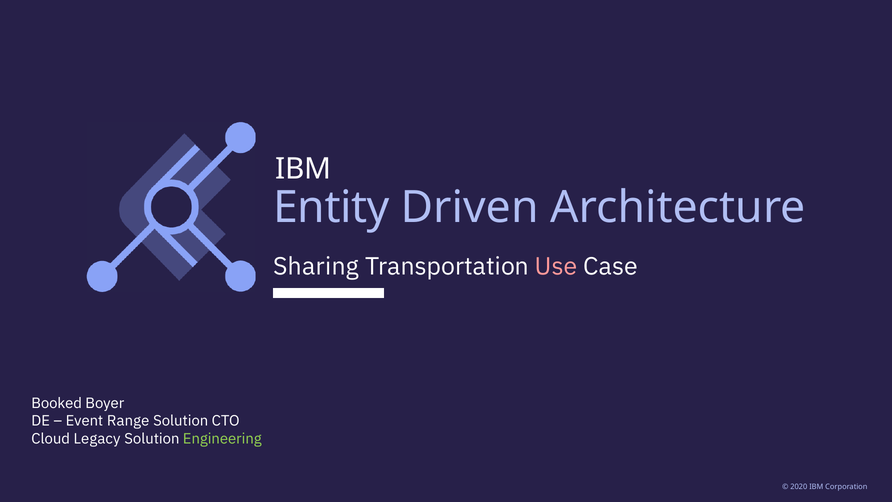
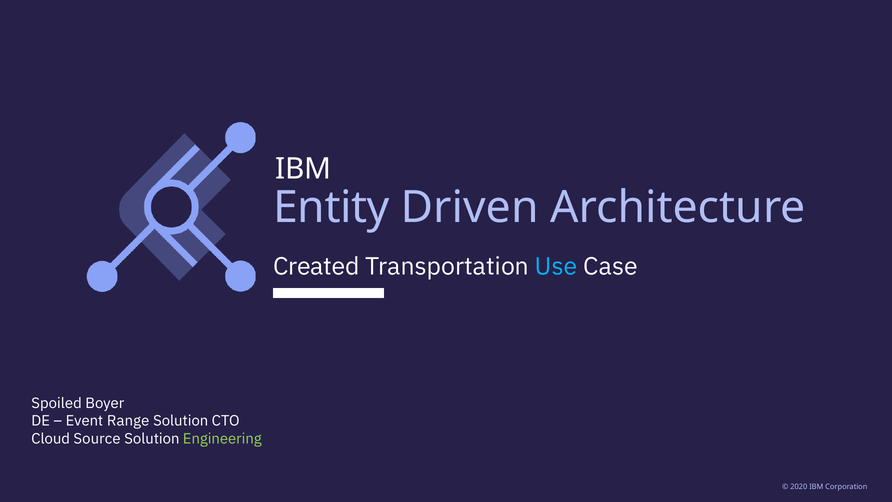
Sharing: Sharing -> Created
Use colour: pink -> light blue
Booked: Booked -> Spoiled
Legacy: Legacy -> Source
